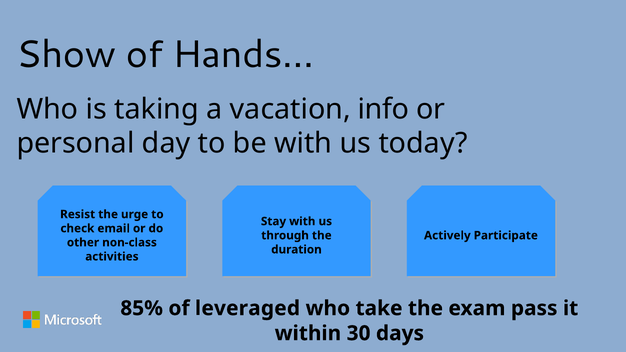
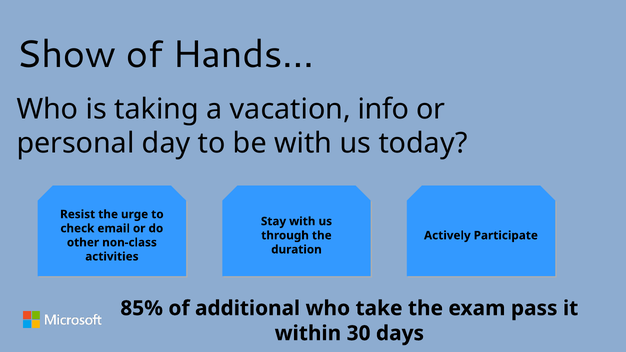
leveraged: leveraged -> additional
